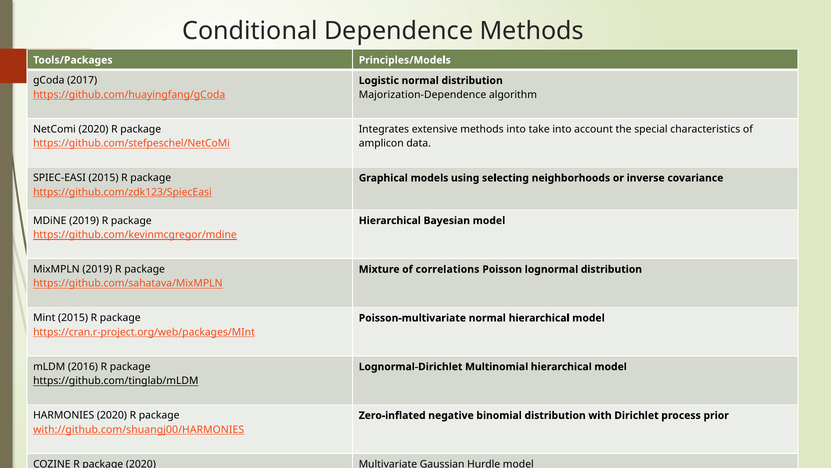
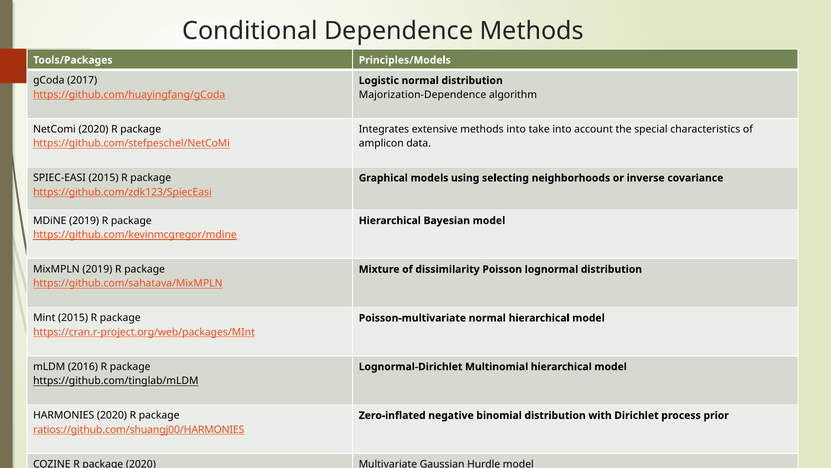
correlations: correlations -> dissimilarity
with://github.com/shuangj00/HARMONIES: with://github.com/shuangj00/HARMONIES -> ratios://github.com/shuangj00/HARMONIES
